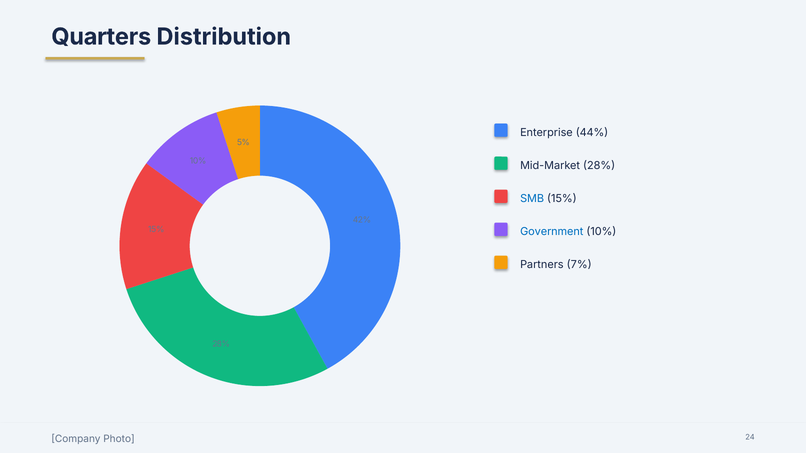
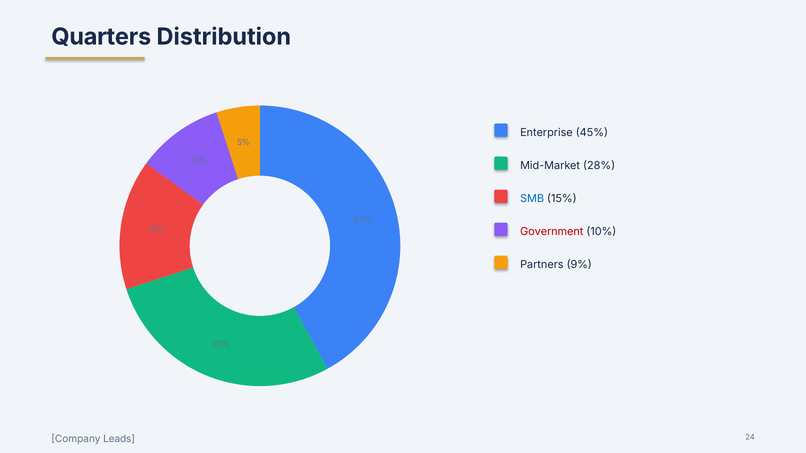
44%: 44% -> 45%
Government colour: blue -> red
7%: 7% -> 9%
Photo: Photo -> Leads
